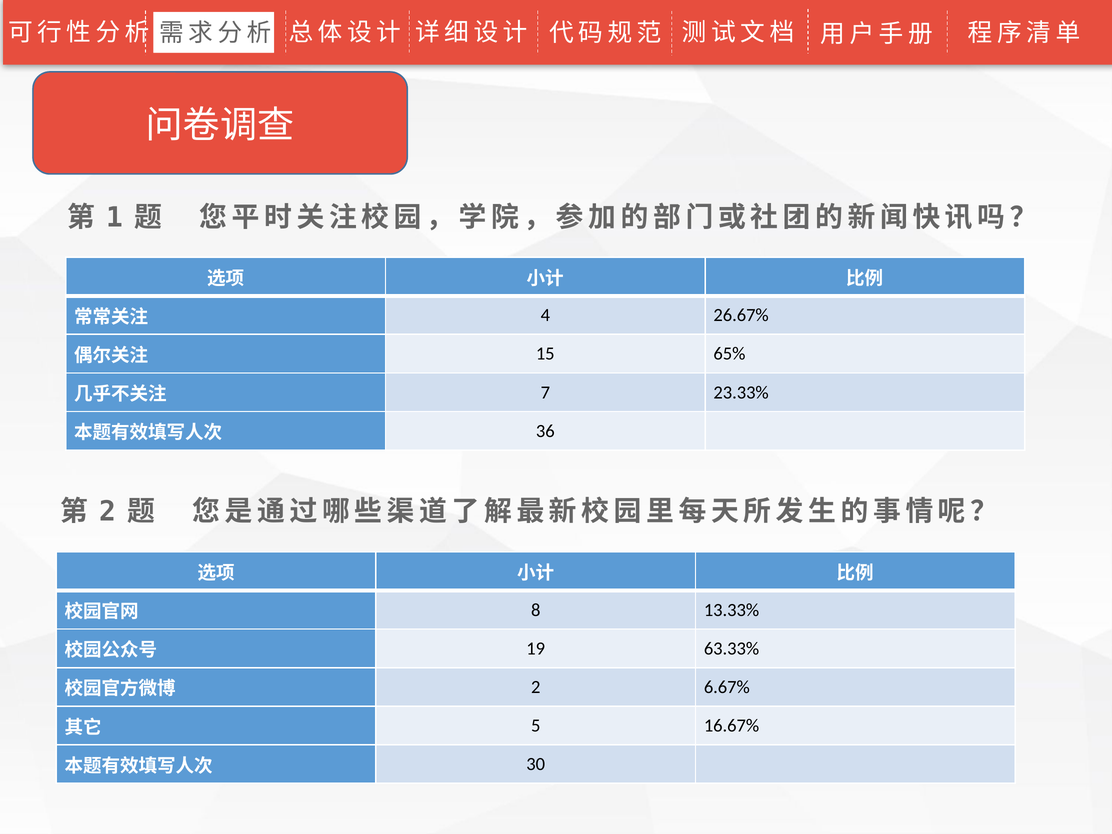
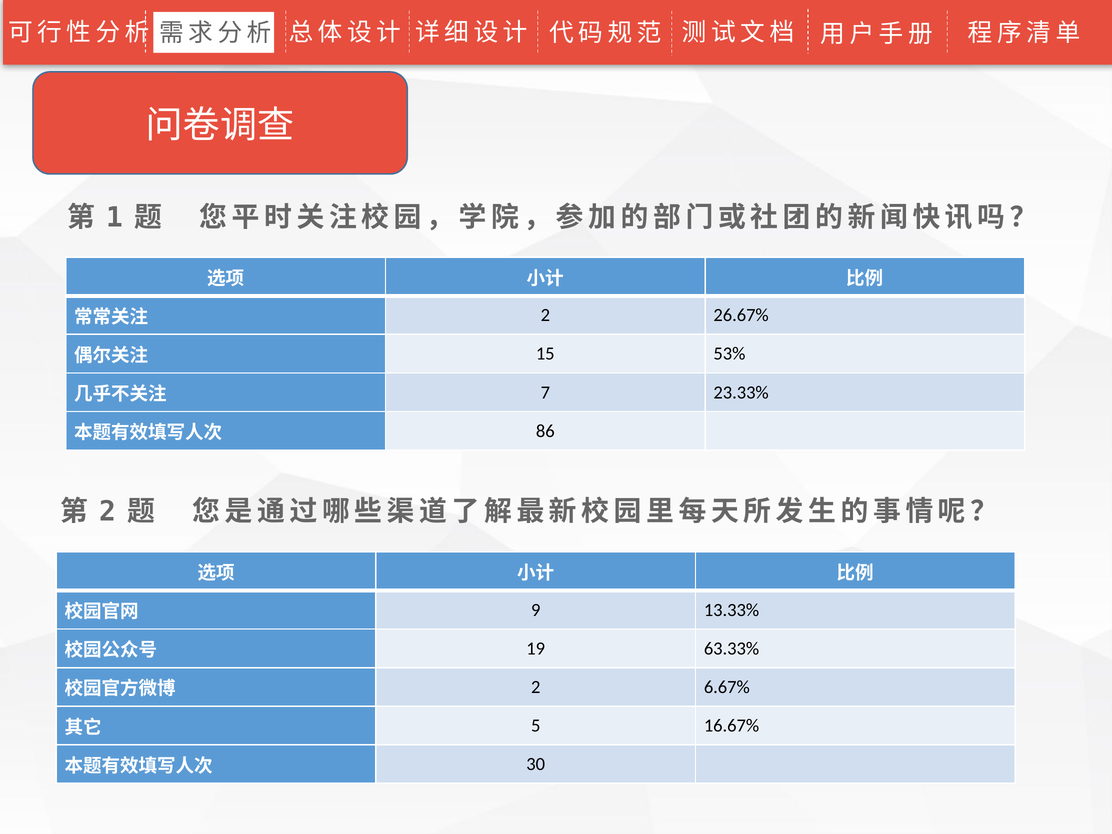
4 at (545, 315): 4 -> 2
65%: 65% -> 53%
36: 36 -> 86
8: 8 -> 9
